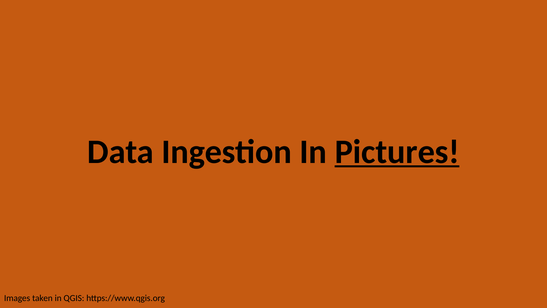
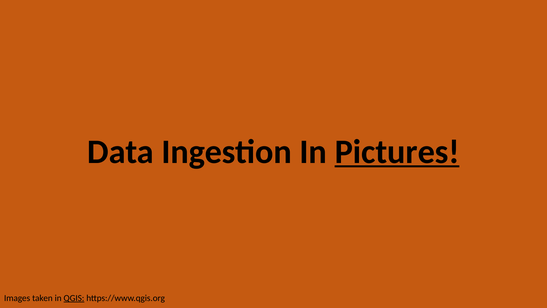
QGIS underline: none -> present
